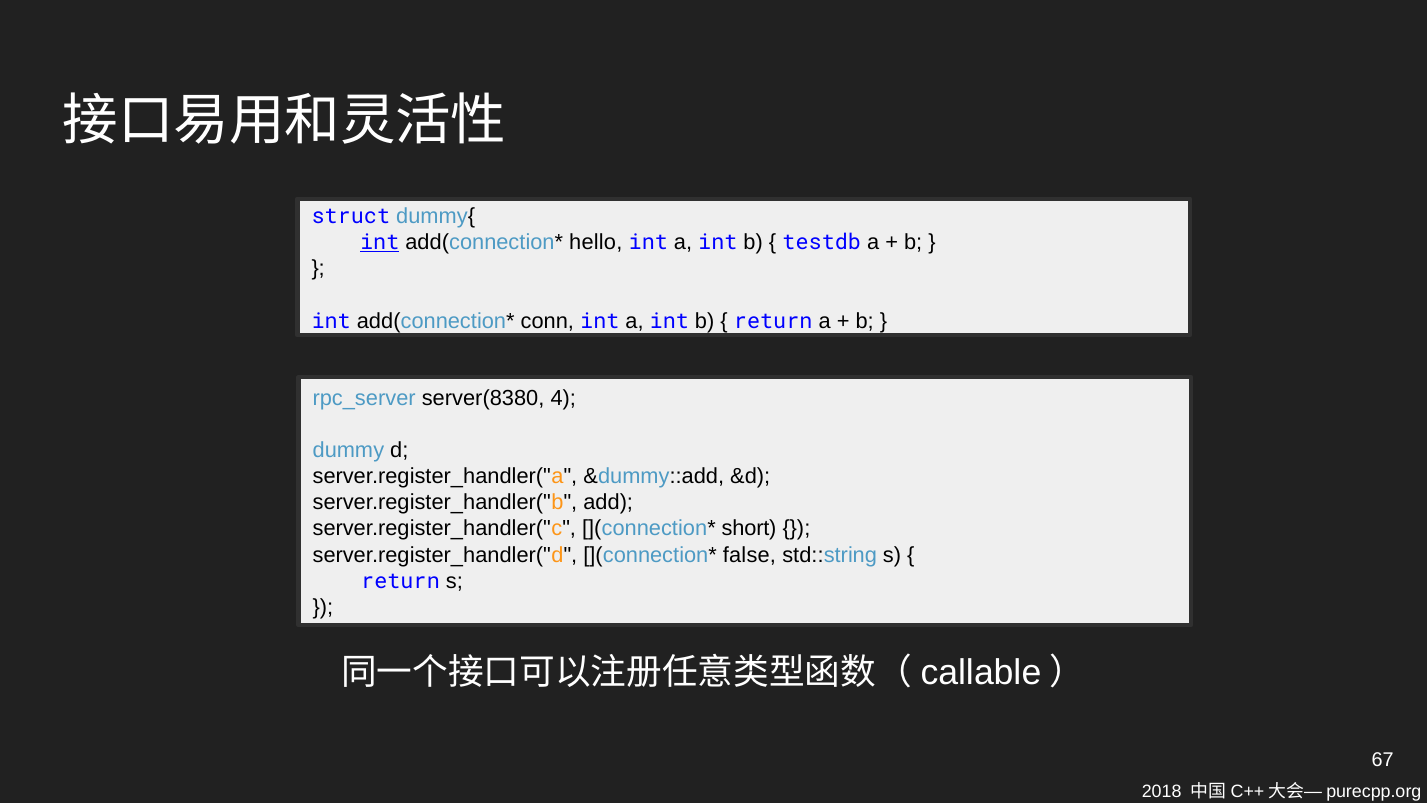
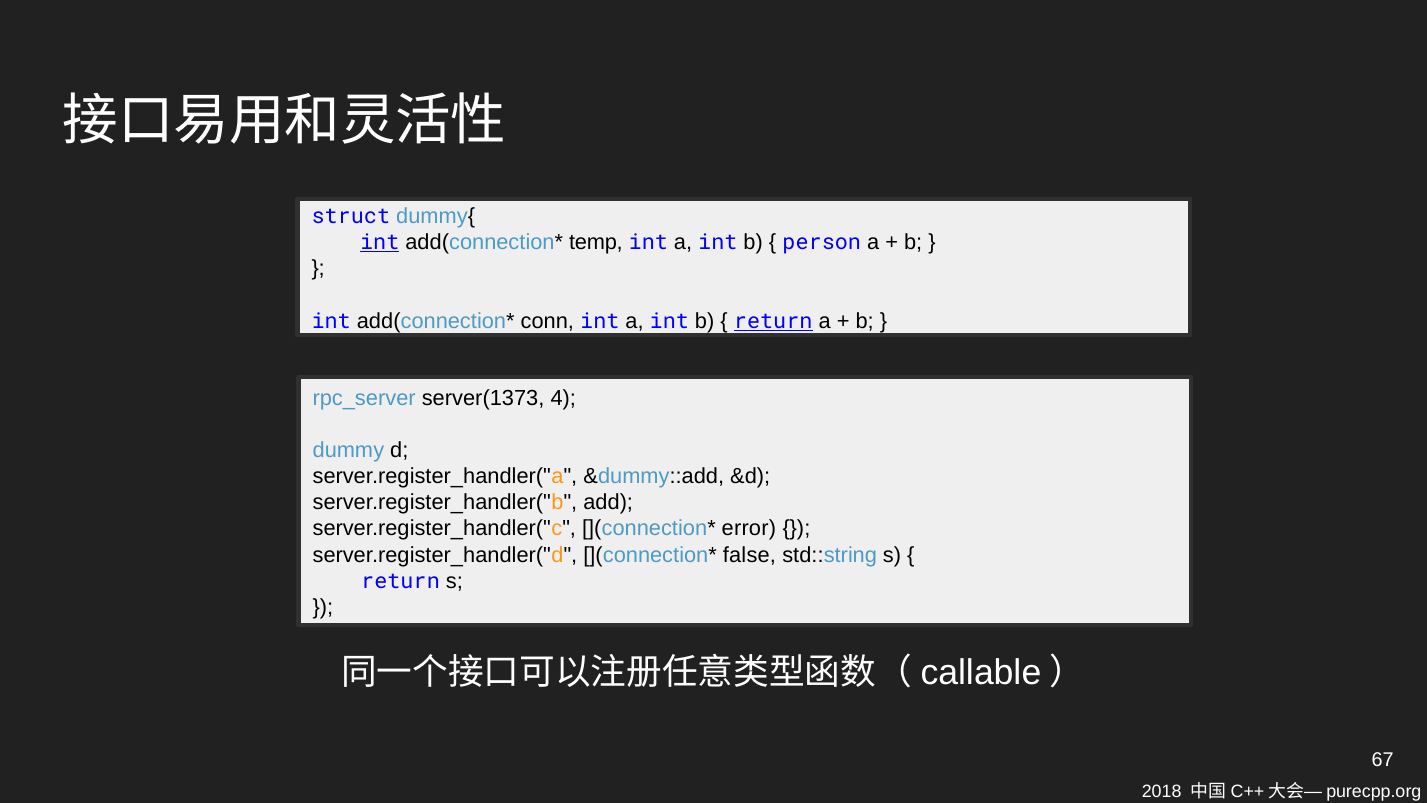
hello: hello -> temp
testdb: testdb -> person
return at (773, 321) underline: none -> present
server(8380: server(8380 -> server(1373
short: short -> error
